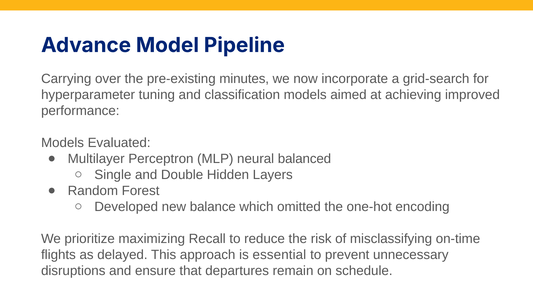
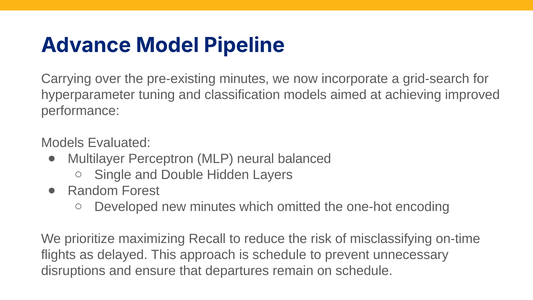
new balance: balance -> minutes
is essential: essential -> schedule
